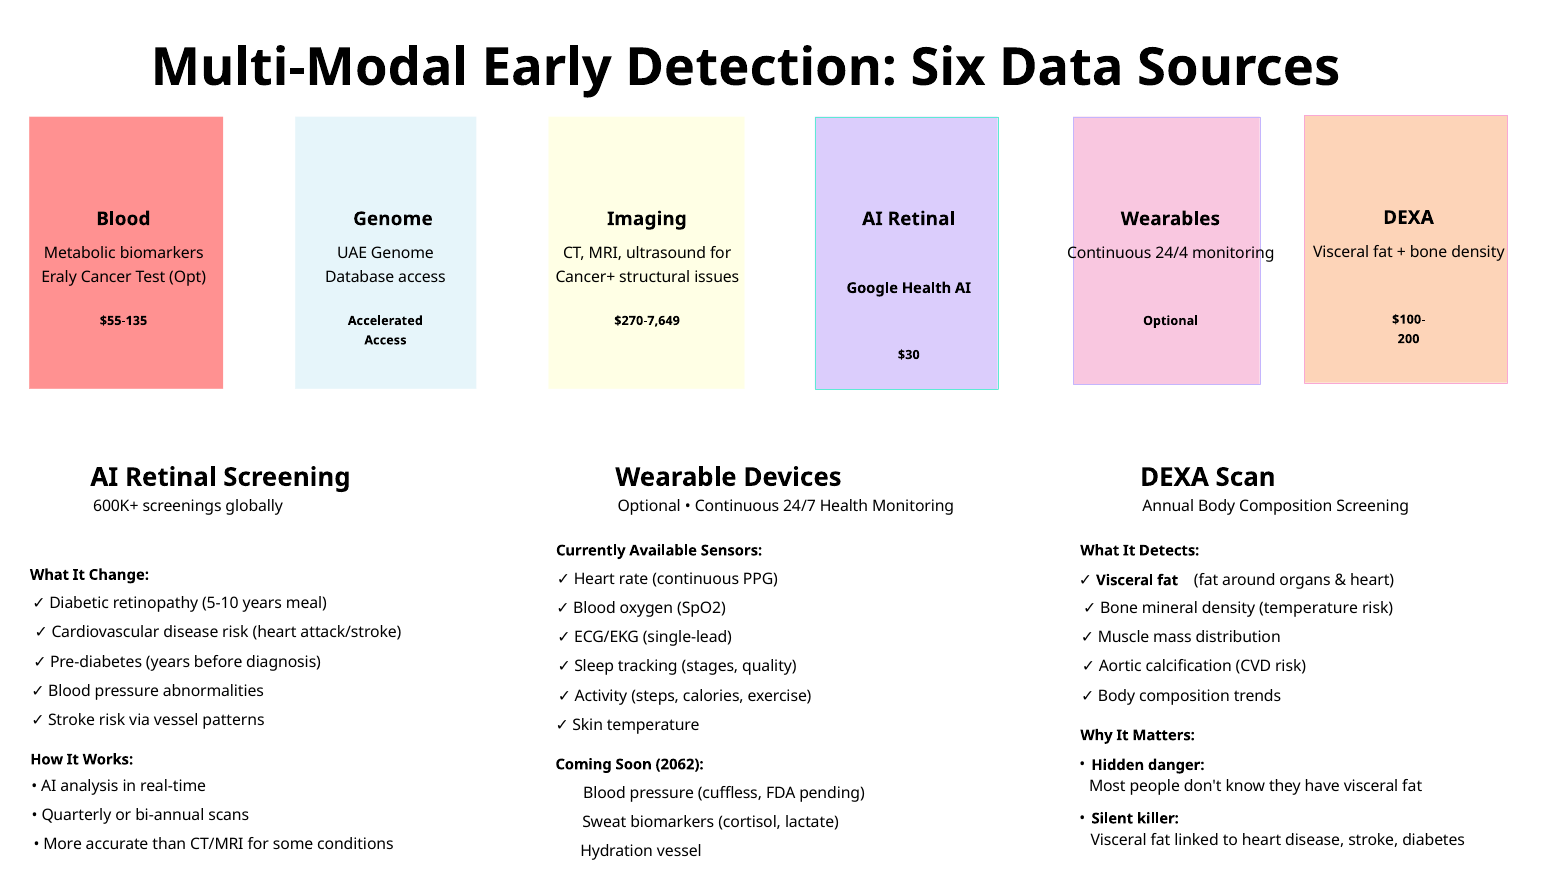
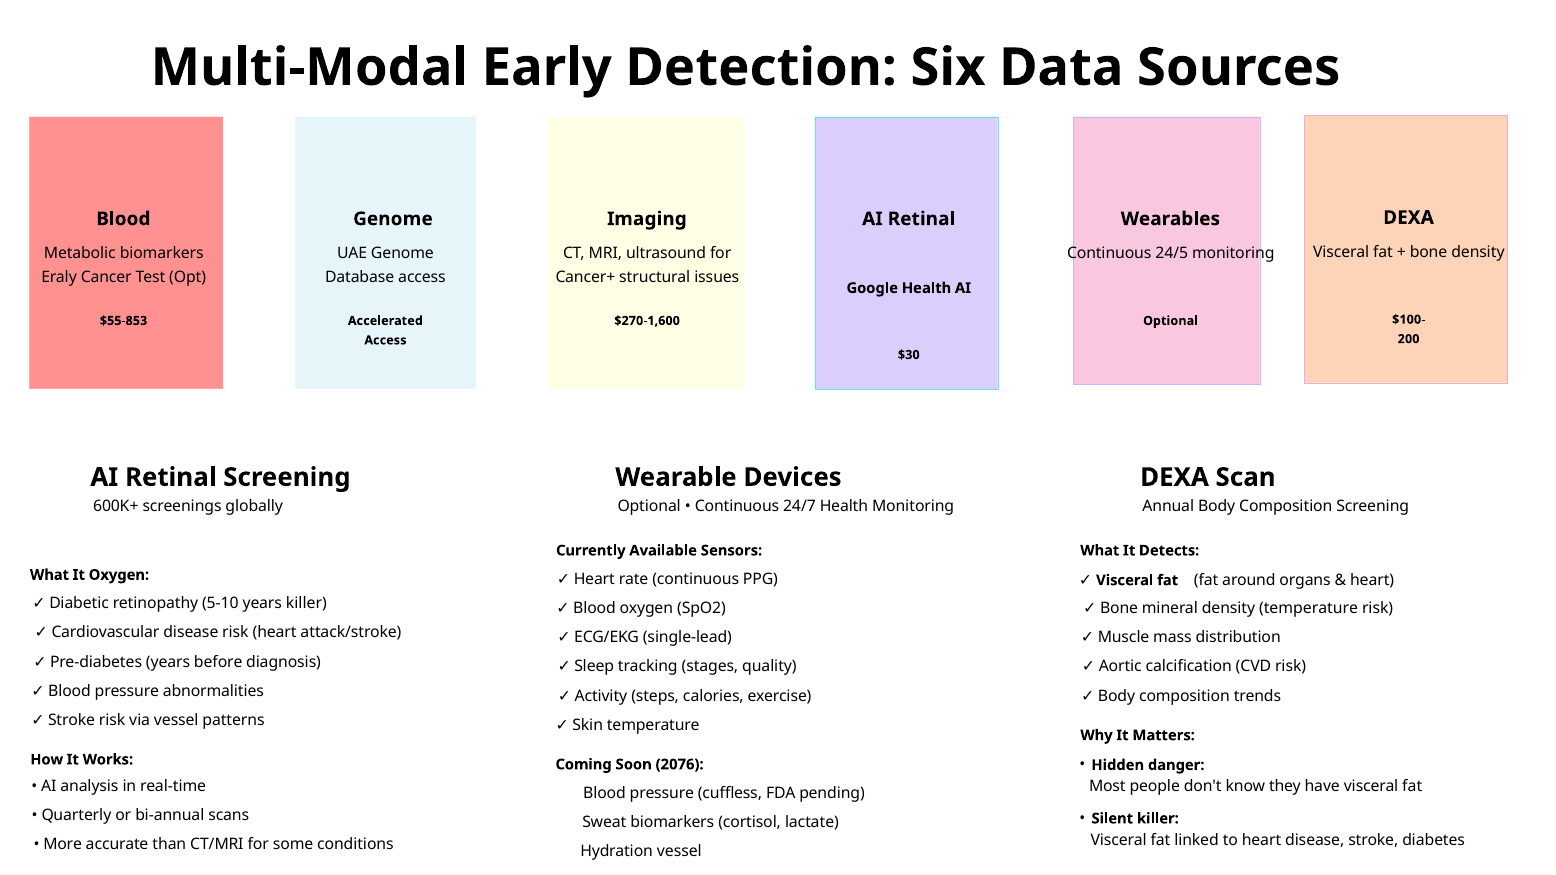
24/4: 24/4 -> 24/5
$55-135: $55-135 -> $55-853
$270-7,649: $270-7,649 -> $270-1,600
It Change: Change -> Oxygen
years meal: meal -> killer
2062: 2062 -> 2076
